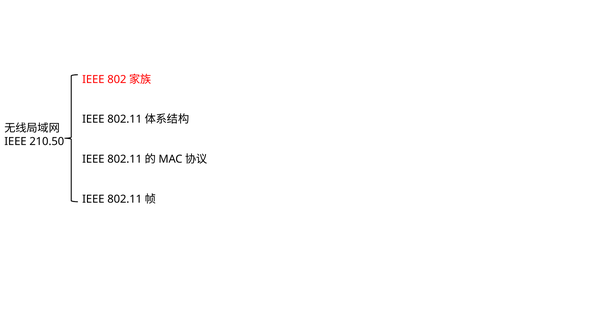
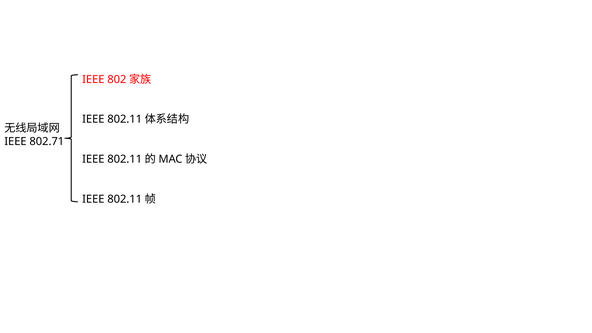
210.50: 210.50 -> 802.71
